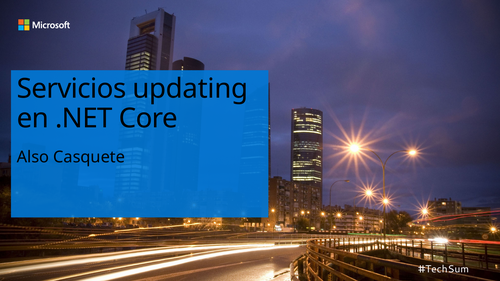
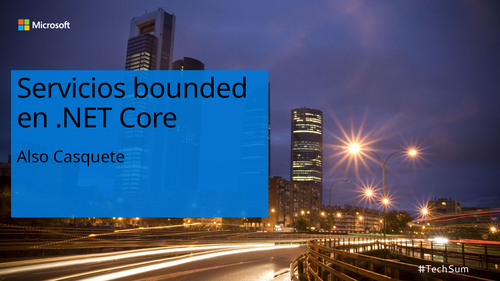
updating: updating -> bounded
